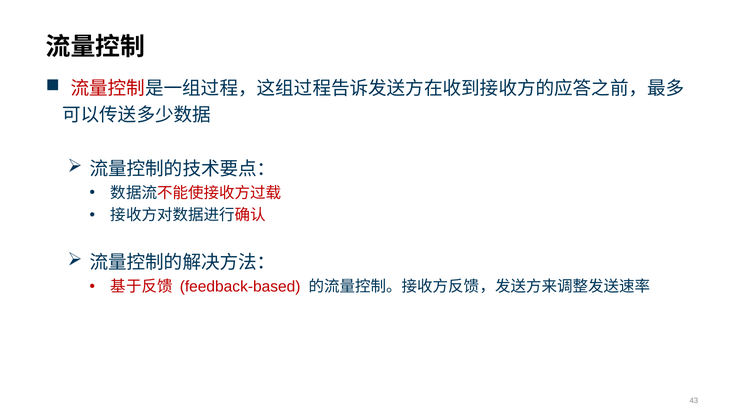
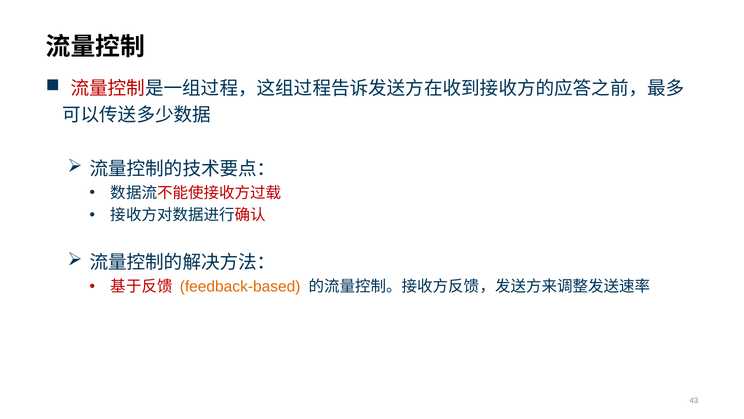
feedback-based colour: red -> orange
